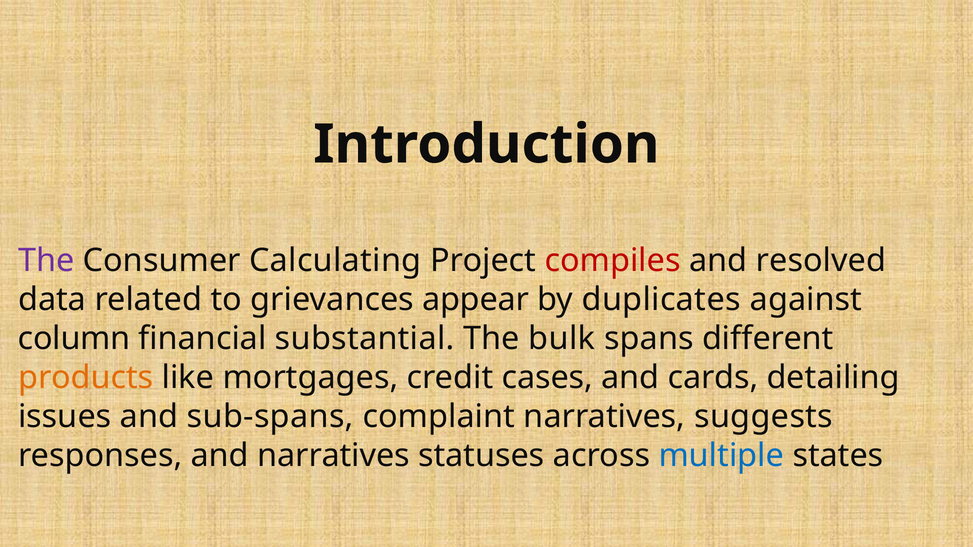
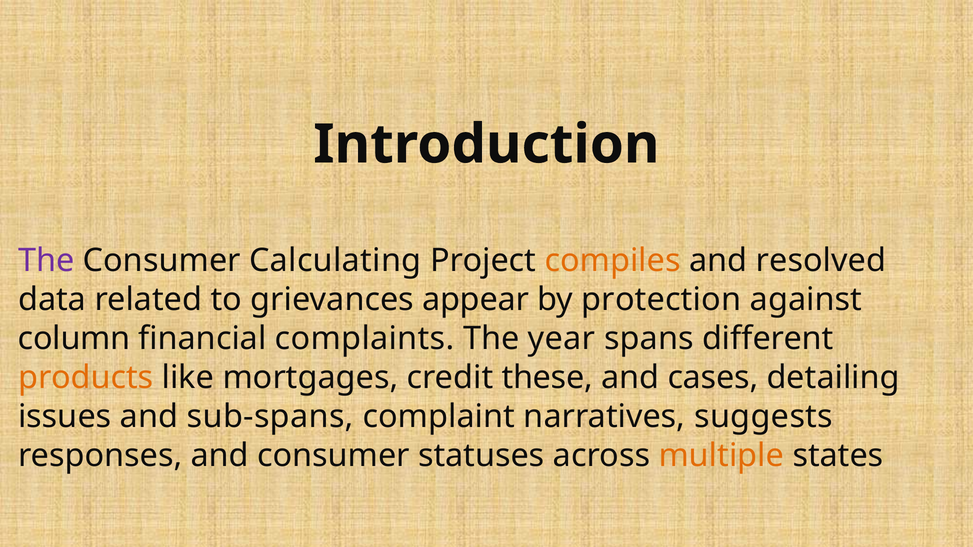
compiles colour: red -> orange
duplicates: duplicates -> protection
substantial: substantial -> complaints
bulk: bulk -> year
cases: cases -> these
cards: cards -> cases
and narratives: narratives -> consumer
multiple colour: blue -> orange
